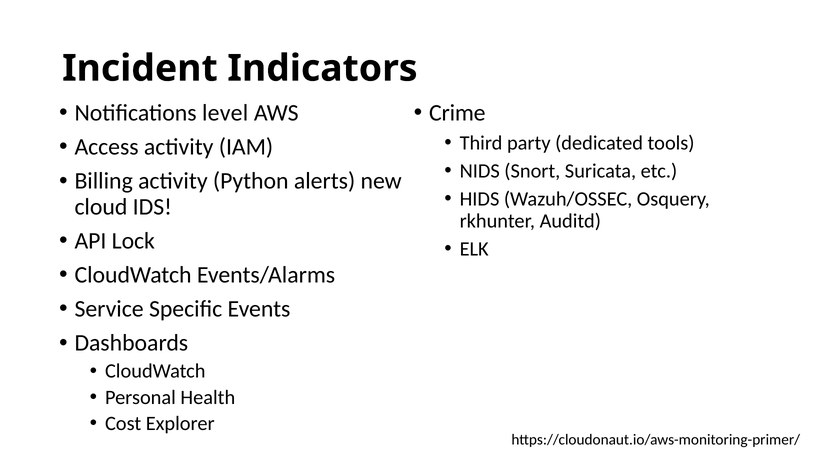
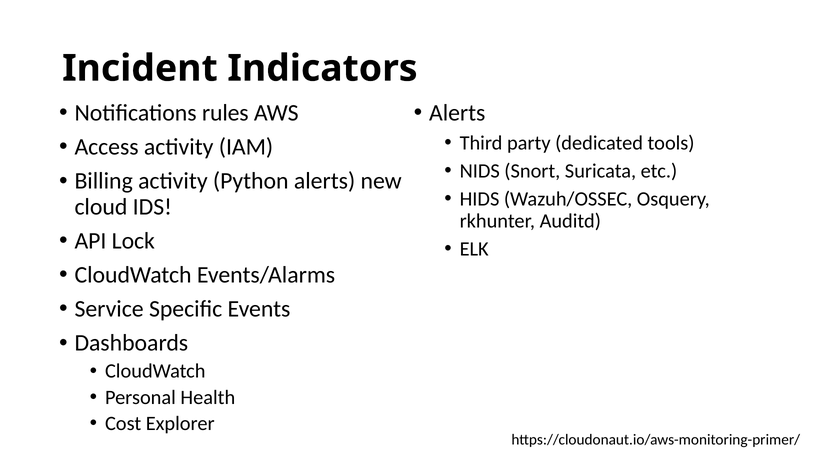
level: level -> rules
Crime at (457, 113): Crime -> Alerts
